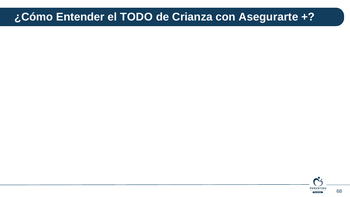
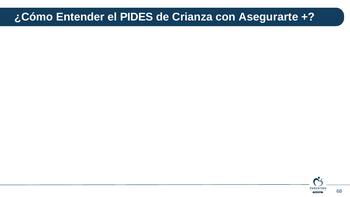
TODO: TODO -> PIDES
